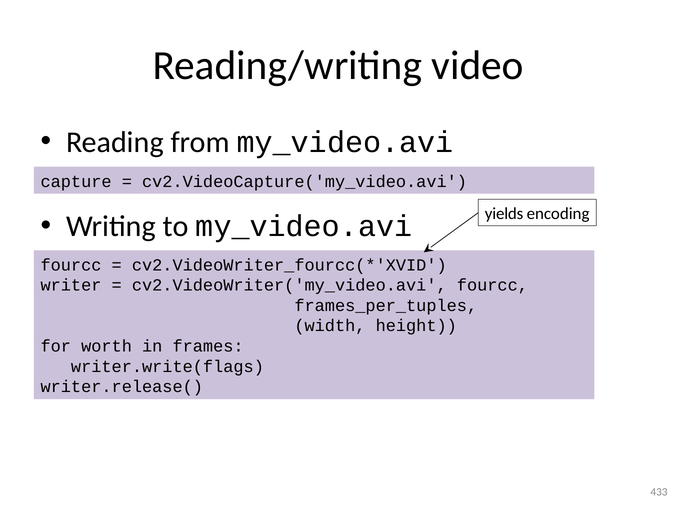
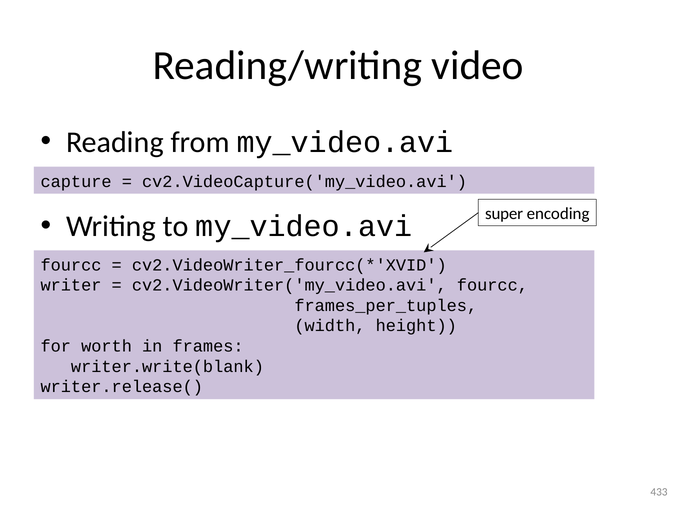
yields: yields -> super
writer.write(flags: writer.write(flags -> writer.write(blank
